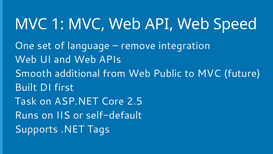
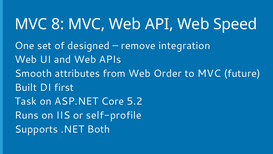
1: 1 -> 8
language: language -> designed
additional: additional -> attributes
Public: Public -> Order
2.5: 2.5 -> 5.2
self-default: self-default -> self-profile
Tags: Tags -> Both
